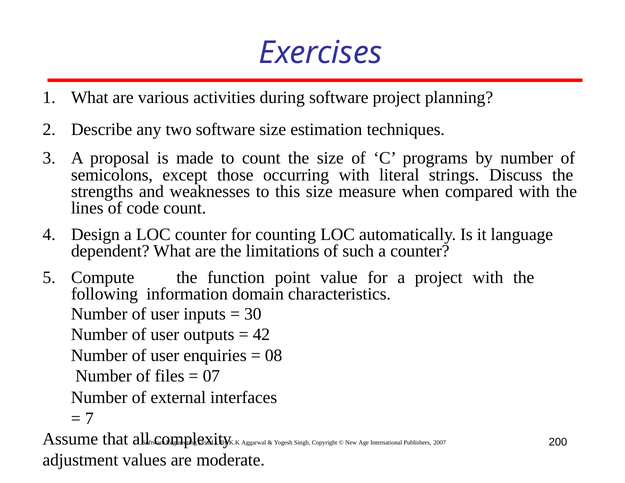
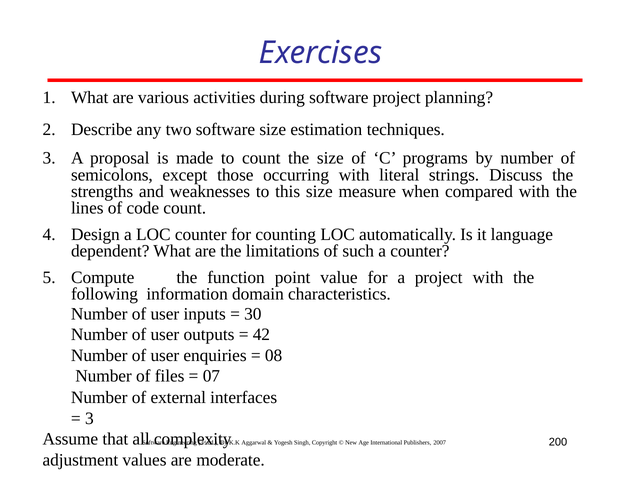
7 at (89, 418): 7 -> 3
